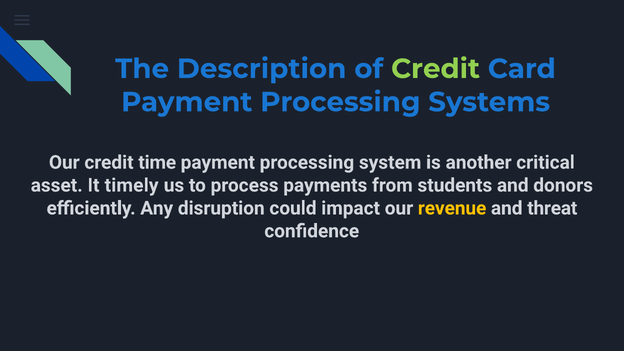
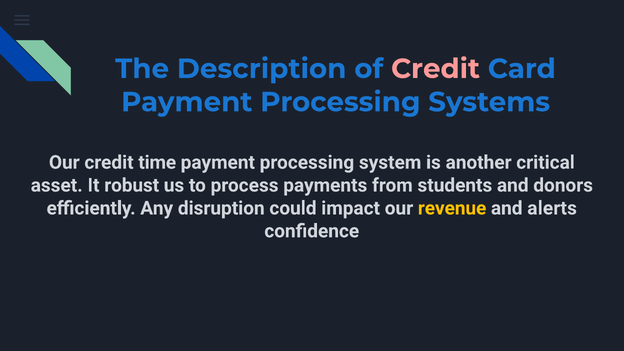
Credit at (436, 69) colour: light green -> pink
timely: timely -> robust
threat: threat -> alerts
